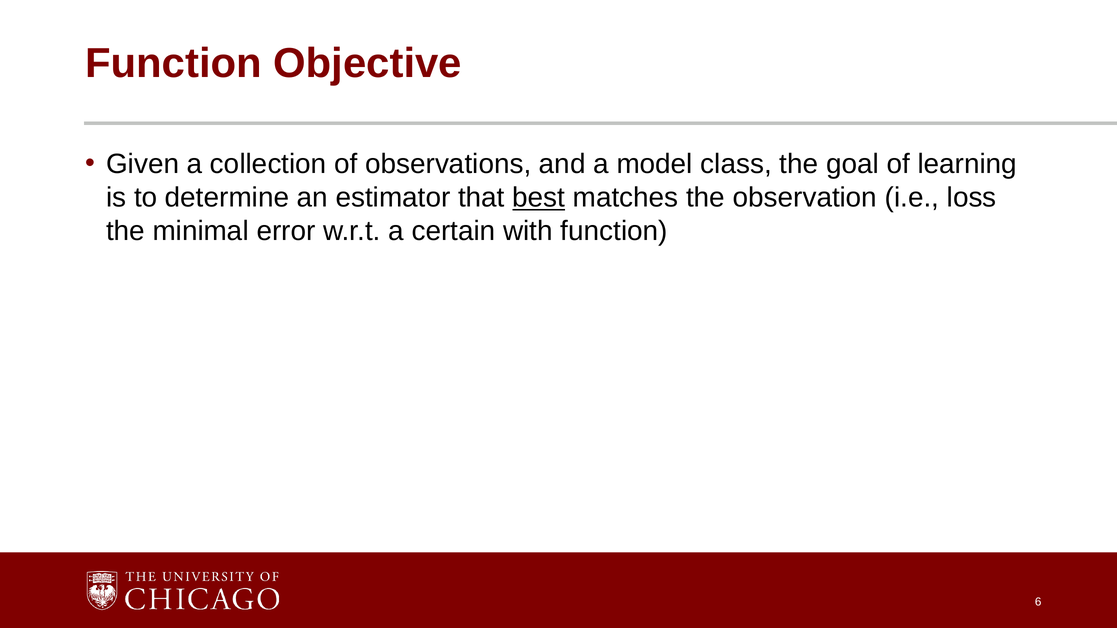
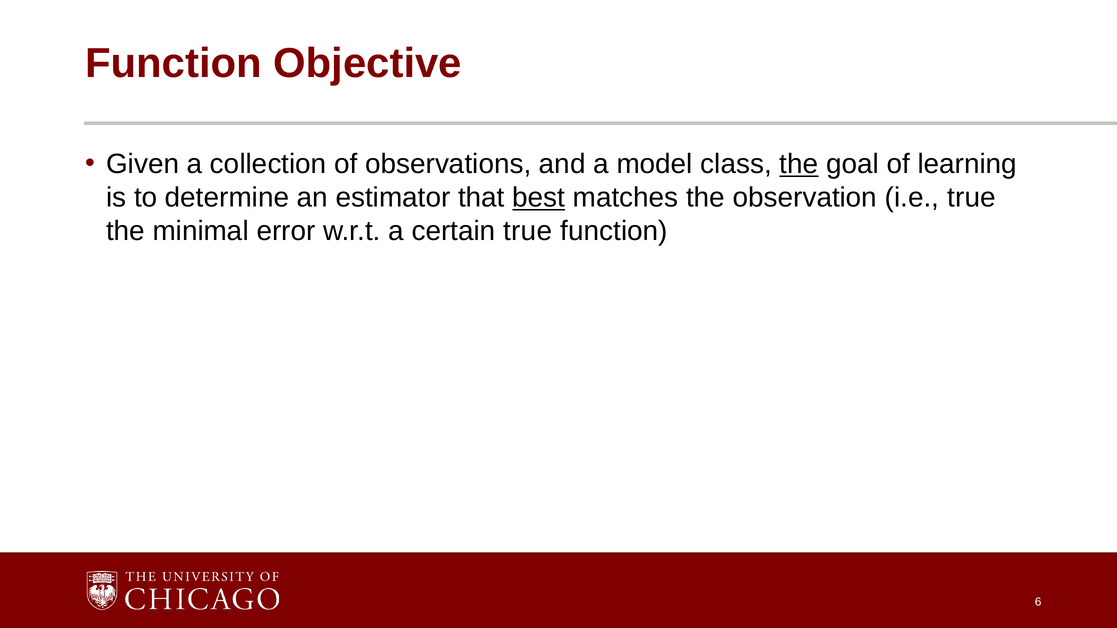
the at (799, 164) underline: none -> present
i.e loss: loss -> true
certain with: with -> true
